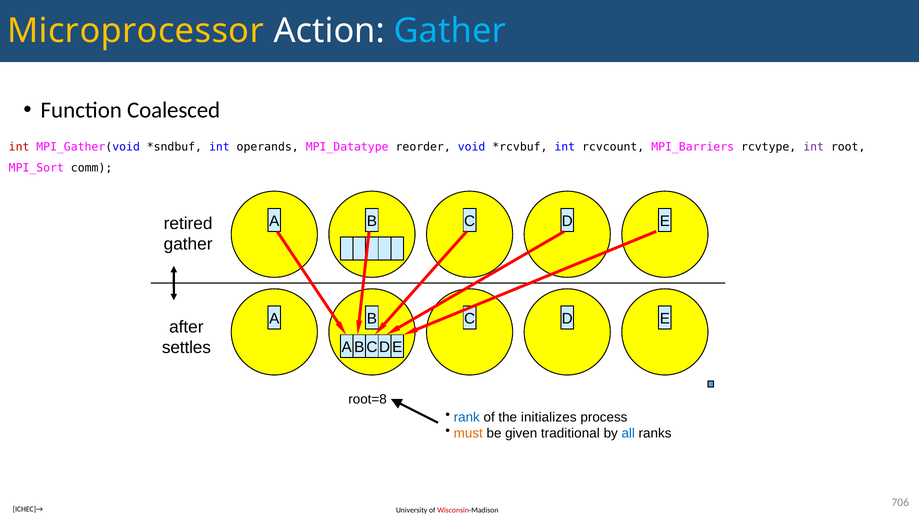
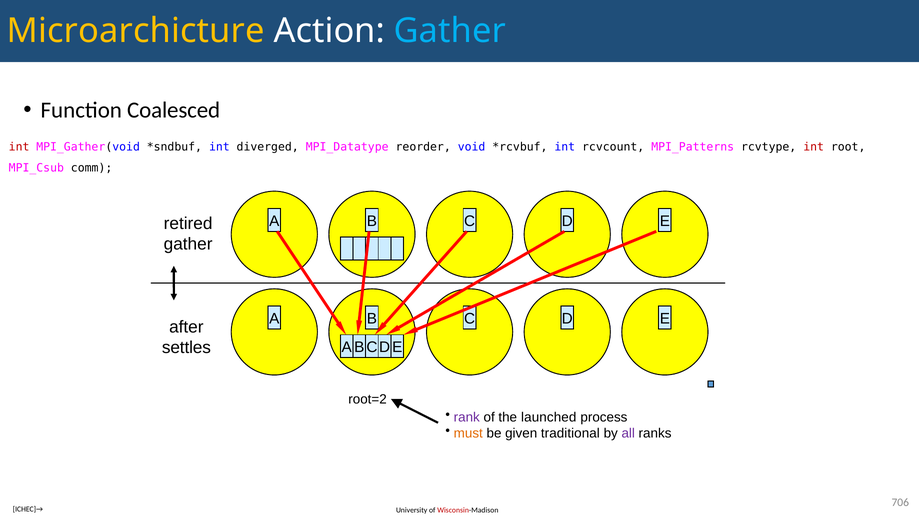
Microprocessor: Microprocessor -> Microarchicture
operands: operands -> diverged
MPI_Barriers: MPI_Barriers -> MPI_Patterns
int at (814, 147) colour: purple -> red
MPI_Sort: MPI_Sort -> MPI_Csub
root=8: root=8 -> root=2
rank colour: blue -> purple
initializes: initializes -> launched
all colour: blue -> purple
